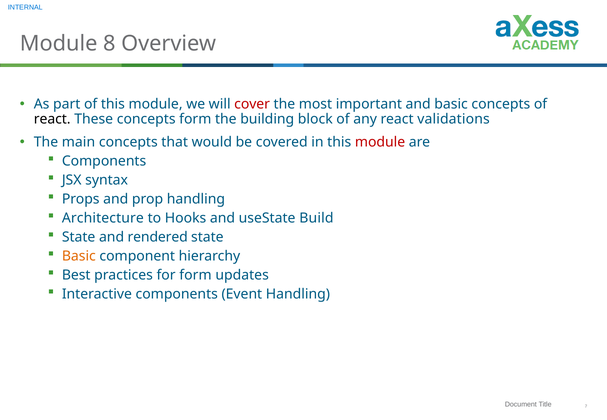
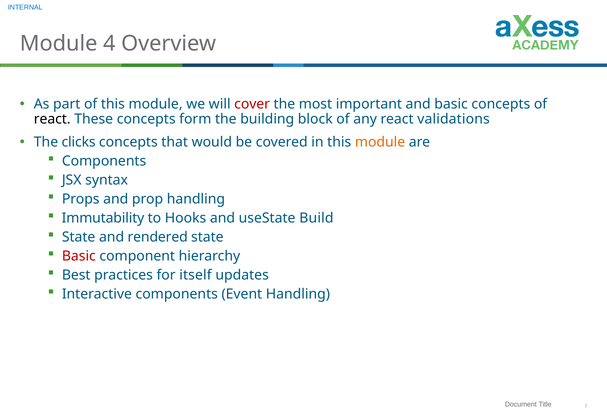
8: 8 -> 4
main: main -> clicks
module at (380, 142) colour: red -> orange
Architecture: Architecture -> Immutability
Basic at (79, 256) colour: orange -> red
for form: form -> itself
